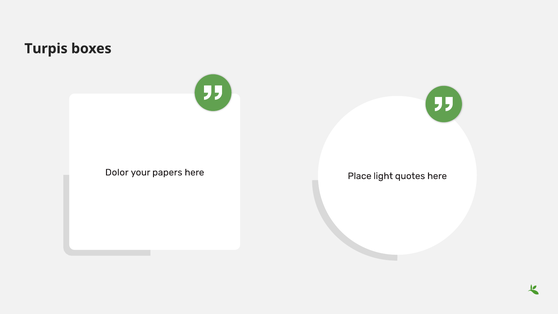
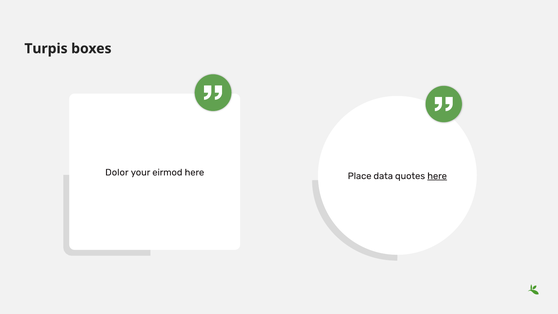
papers: papers -> eirmod
light: light -> data
here at (437, 176) underline: none -> present
